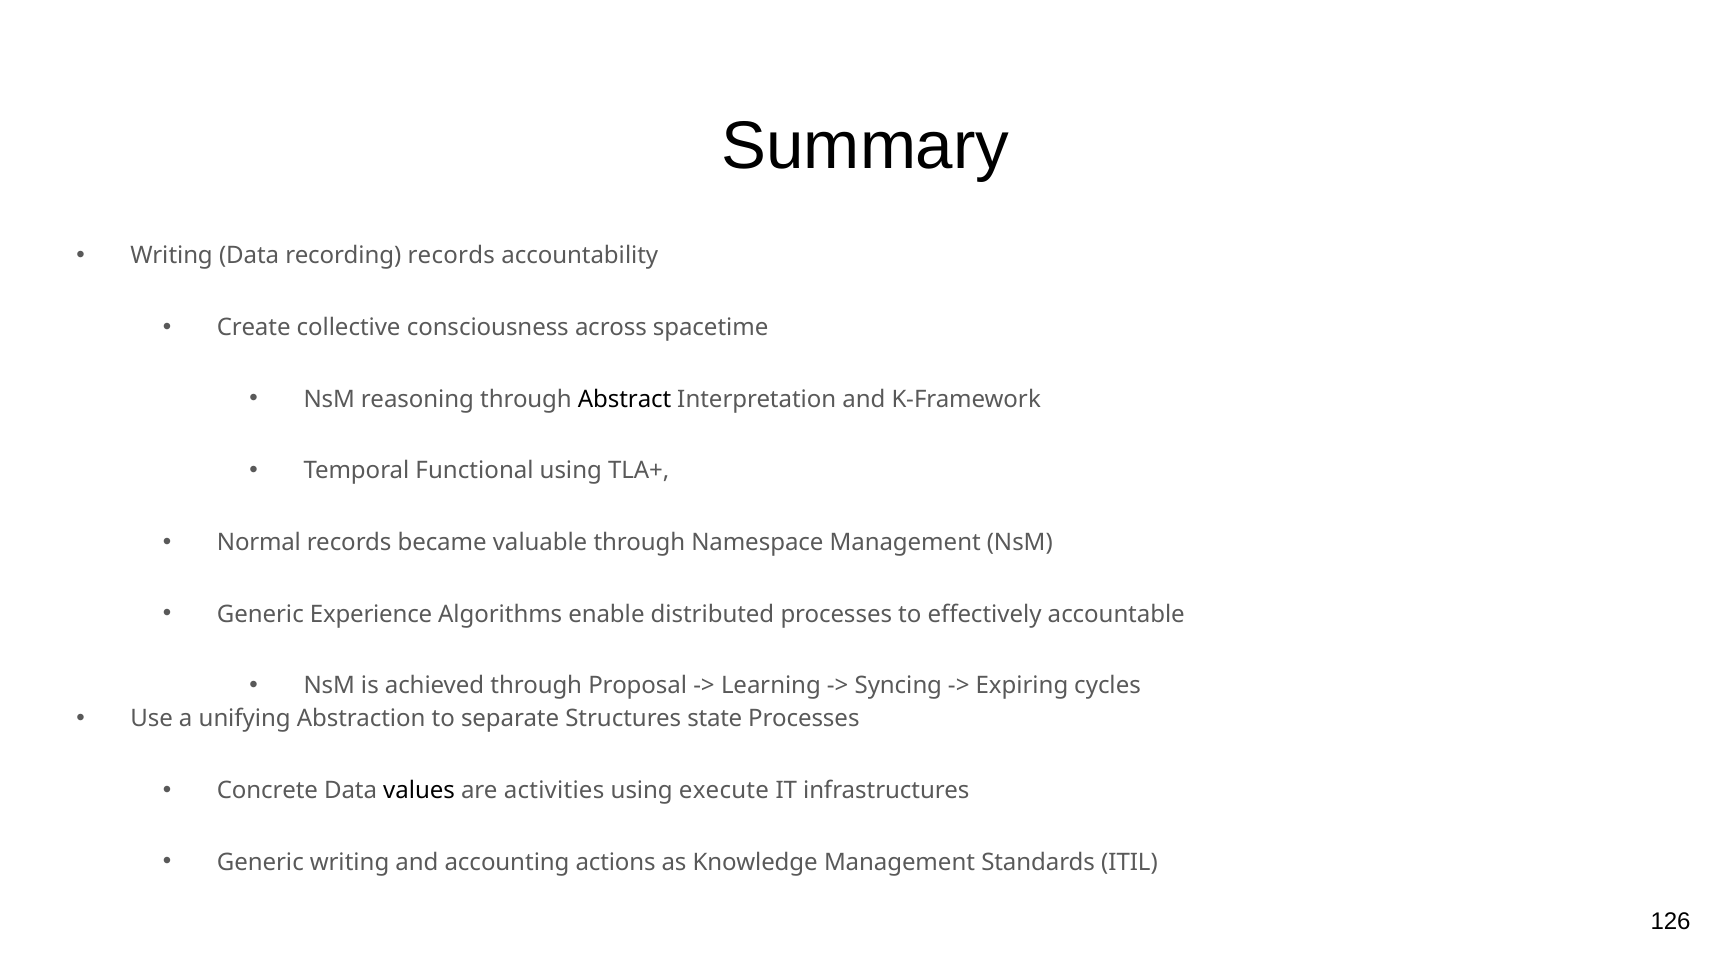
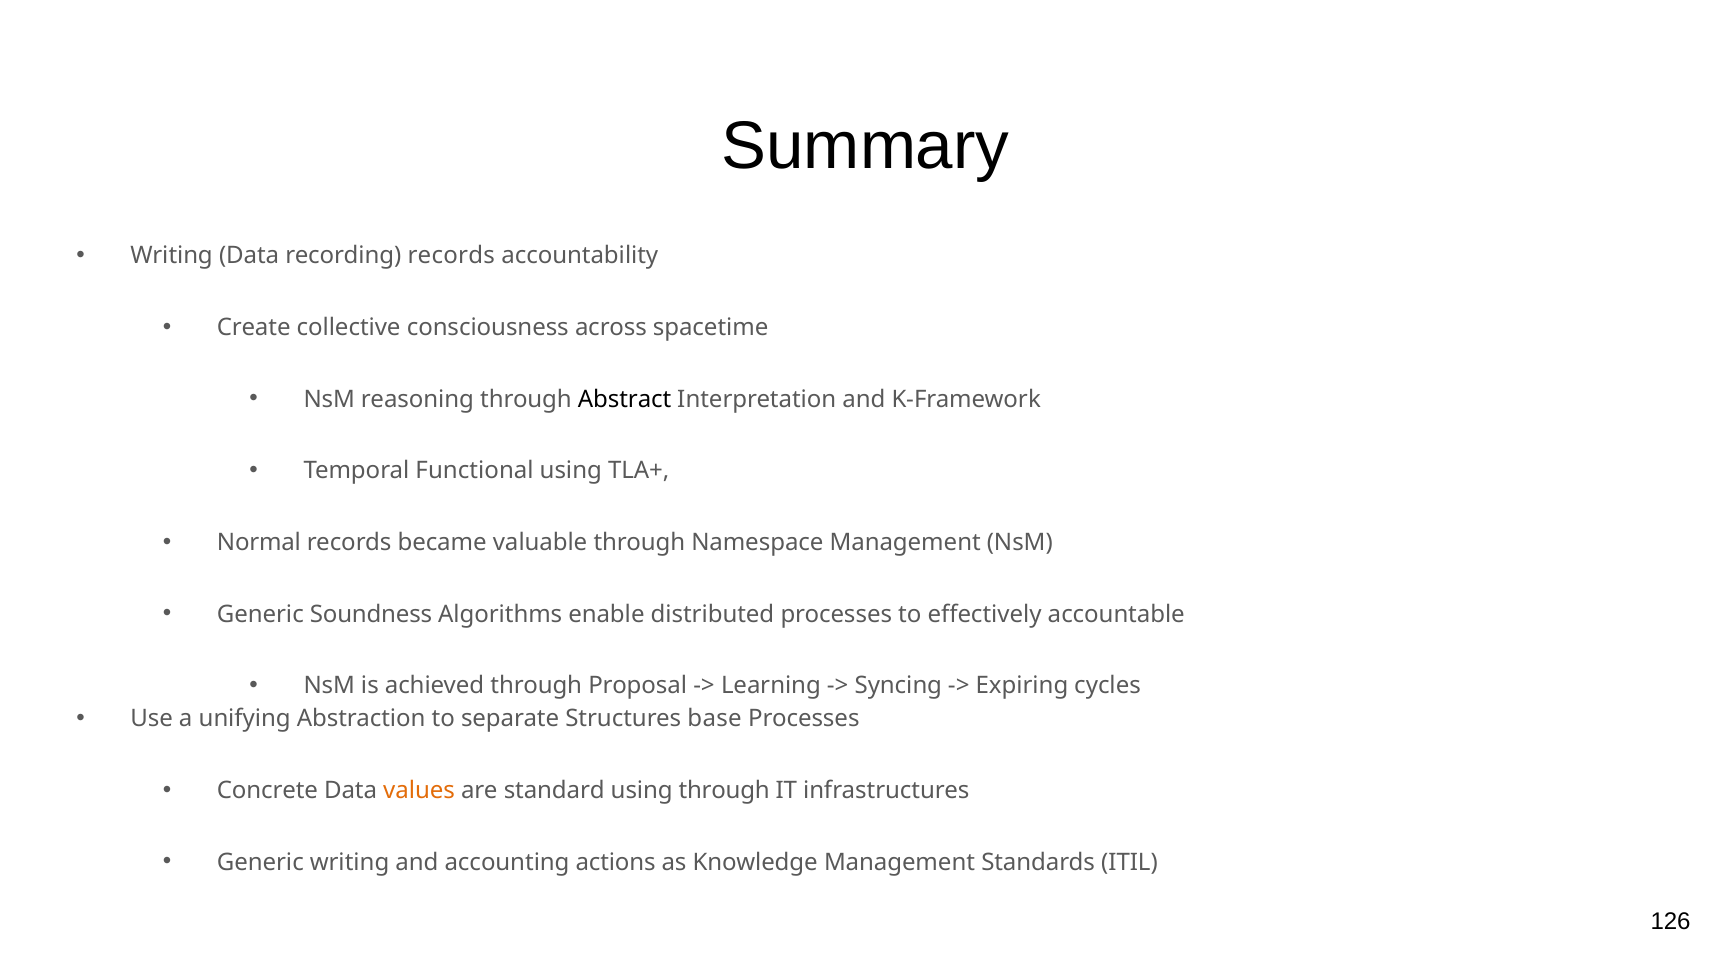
Experience: Experience -> Soundness
state: state -> base
values colour: black -> orange
activities: activities -> standard
using execute: execute -> through
